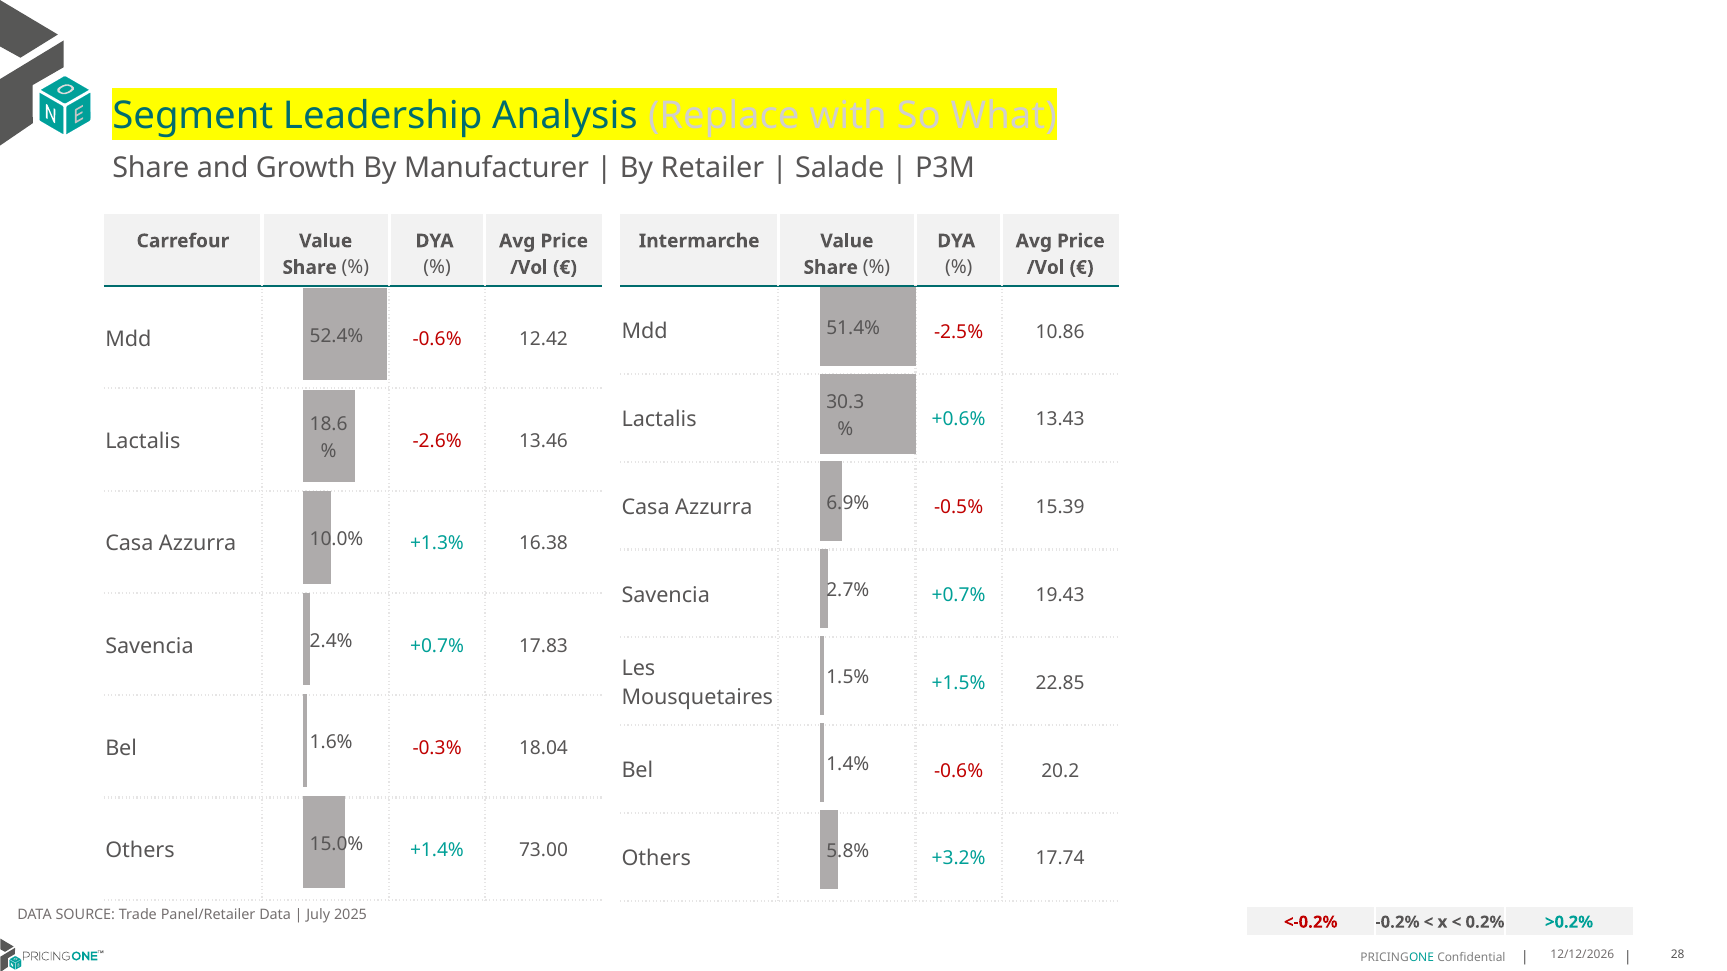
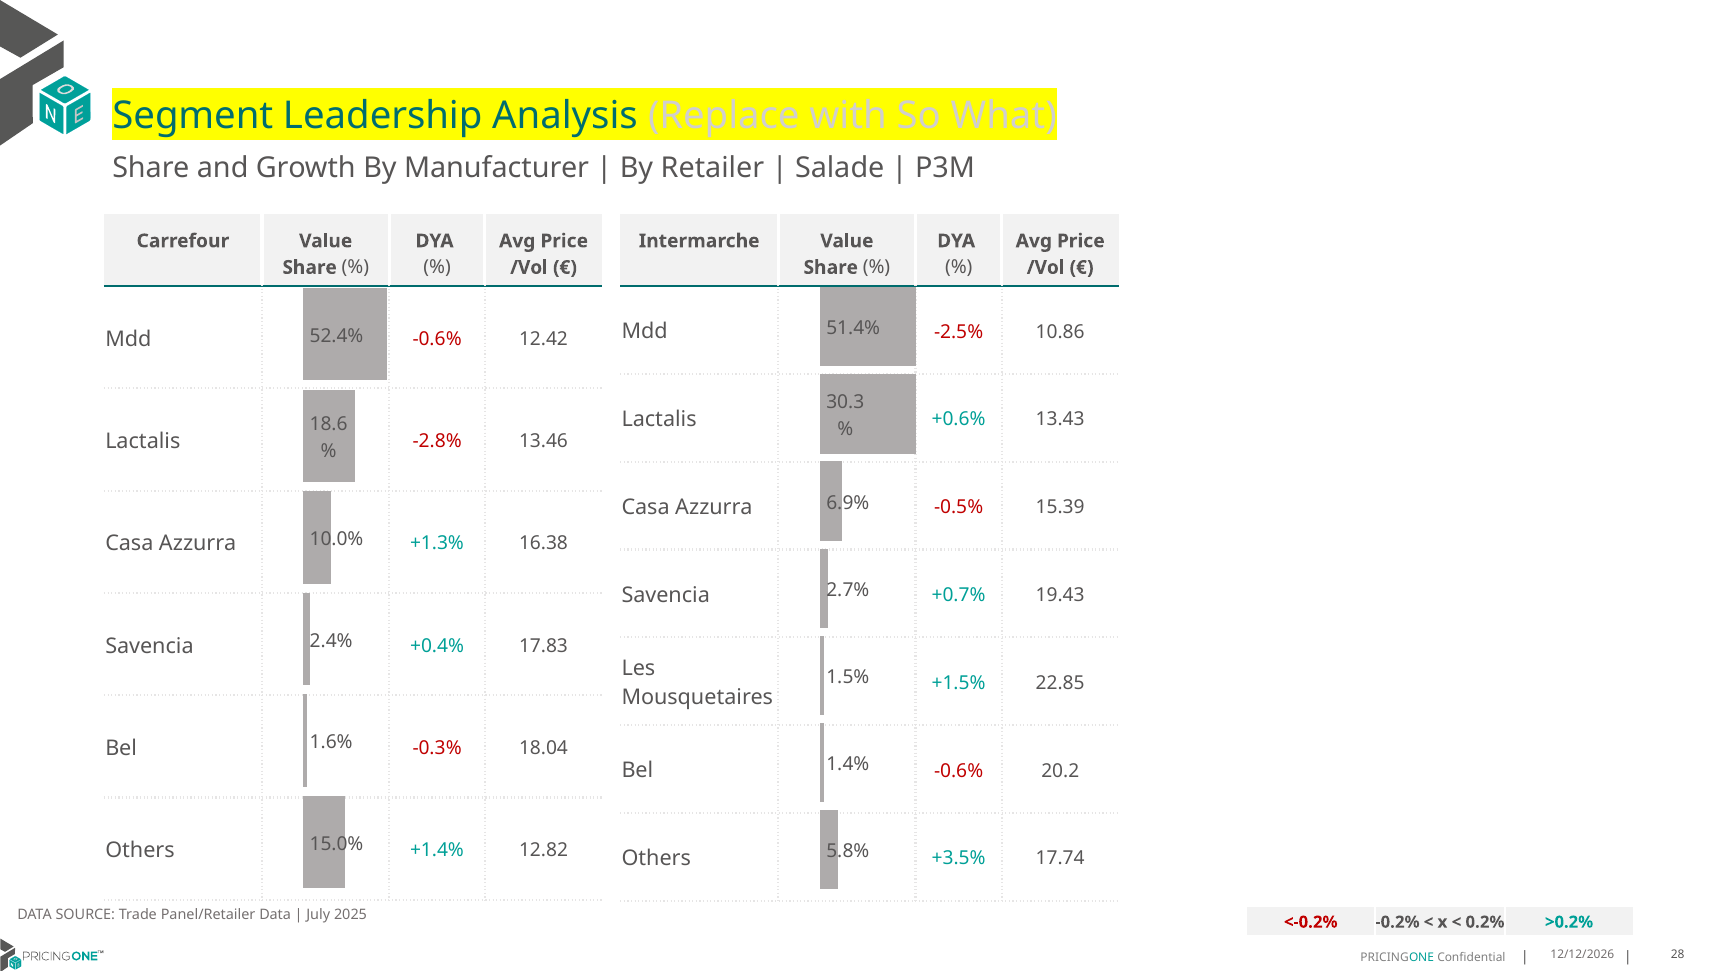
-2.6%: -2.6% -> -2.8%
+0.7% at (437, 646): +0.7% -> +0.4%
73.00: 73.00 -> 12.82
+3.2%: +3.2% -> +3.5%
